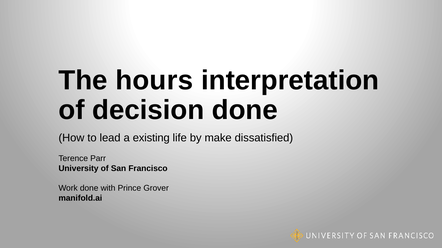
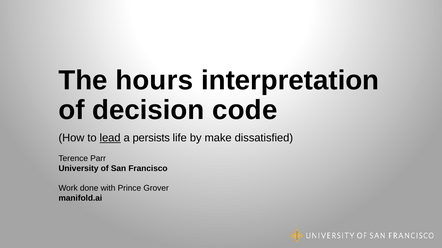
decision done: done -> code
lead underline: none -> present
existing: existing -> persists
